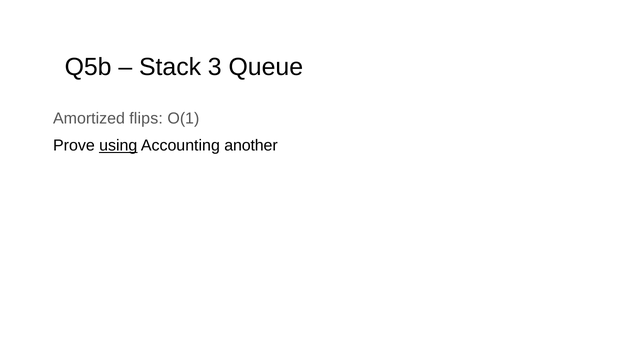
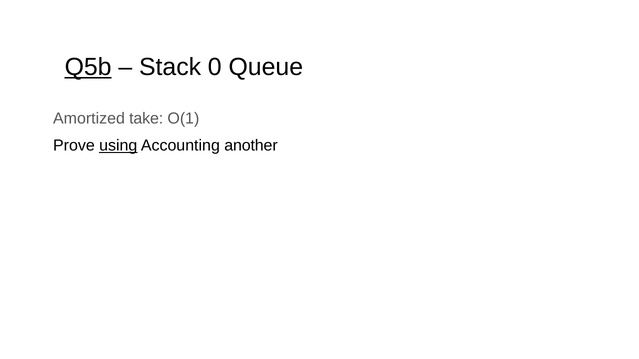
Q5b underline: none -> present
3: 3 -> 0
flips: flips -> take
